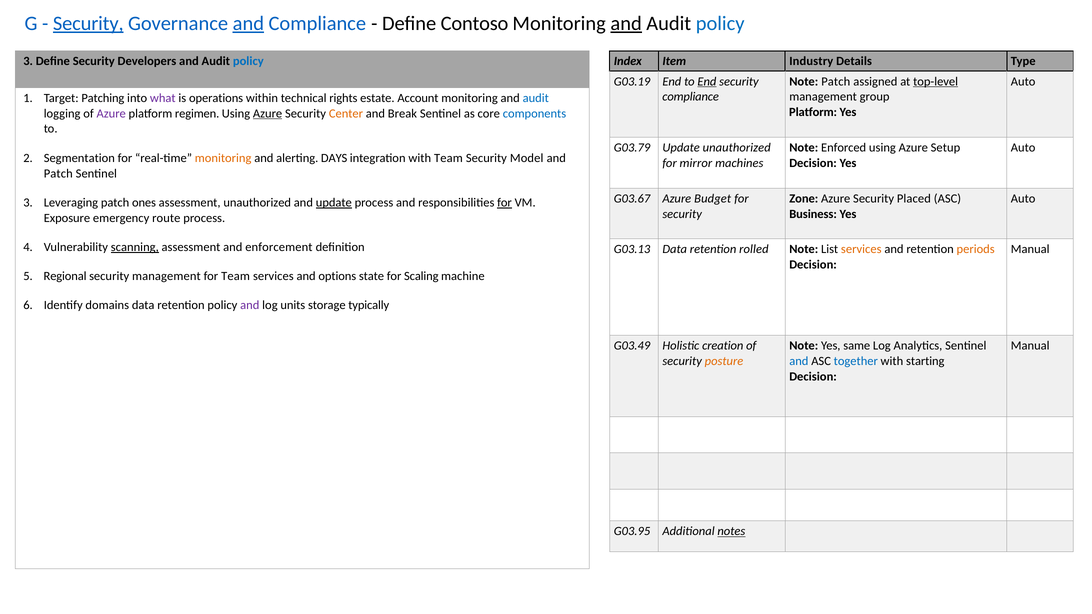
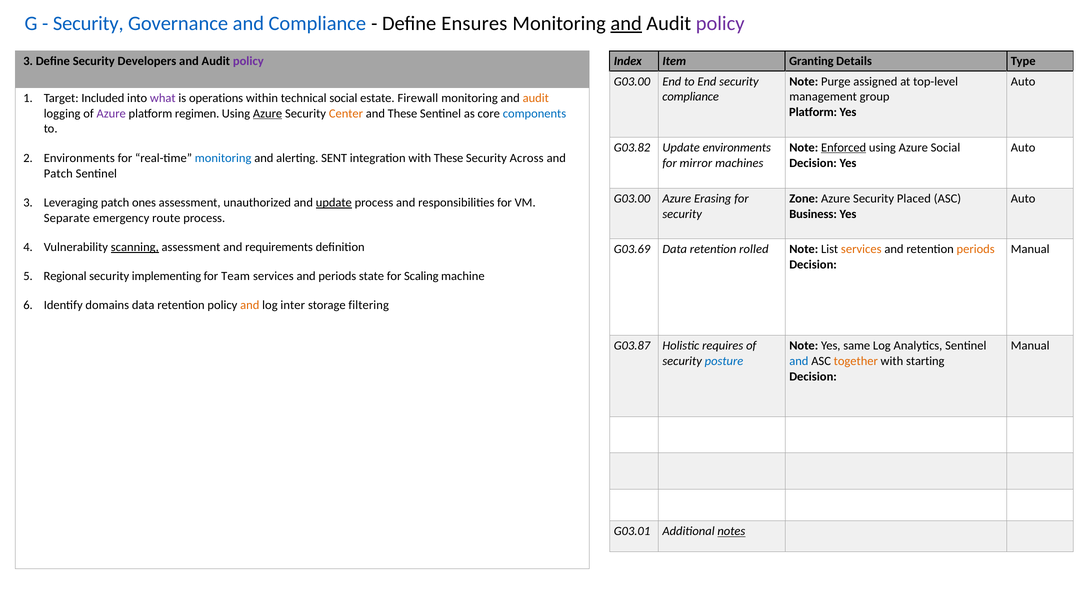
Security at (88, 24) underline: present -> none
and at (248, 24) underline: present -> none
Contoso: Contoso -> Ensures
policy at (720, 24) colour: blue -> purple
policy at (248, 61) colour: blue -> purple
Industry: Industry -> Granting
G03.19 at (632, 81): G03.19 -> G03.00
End at (707, 81) underline: present -> none
Note Patch: Patch -> Purge
top-level underline: present -> none
Patching: Patching -> Included
technical rights: rights -> social
Account: Account -> Firewall
audit at (536, 98) colour: blue -> orange
and Break: Break -> These
G03.79: G03.79 -> G03.82
Update unauthorized: unauthorized -> environments
Enforced underline: none -> present
Azure Setup: Setup -> Social
Segmentation at (79, 158): Segmentation -> Environments
monitoring at (223, 158) colour: orange -> blue
DAYS: DAYS -> SENT
with Team: Team -> These
Model: Model -> Across
G03.67 at (632, 199): G03.67 -> G03.00
Budget: Budget -> Erasing
for at (505, 203) underline: present -> none
Exposure: Exposure -> Separate
enforcement: enforcement -> requirements
G03.13: G03.13 -> G03.69
security management: management -> implementing
and options: options -> periods
and at (250, 305) colour: purple -> orange
units: units -> inter
typically: typically -> filtering
G03.49: G03.49 -> G03.87
creation: creation -> requires
posture colour: orange -> blue
together colour: blue -> orange
G03.95: G03.95 -> G03.01
